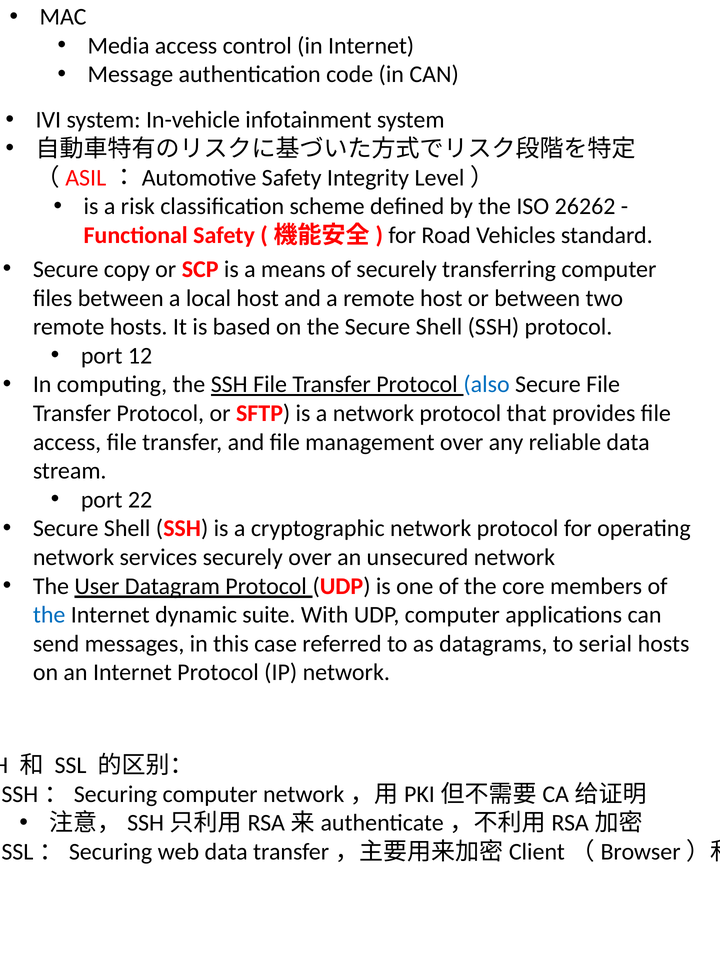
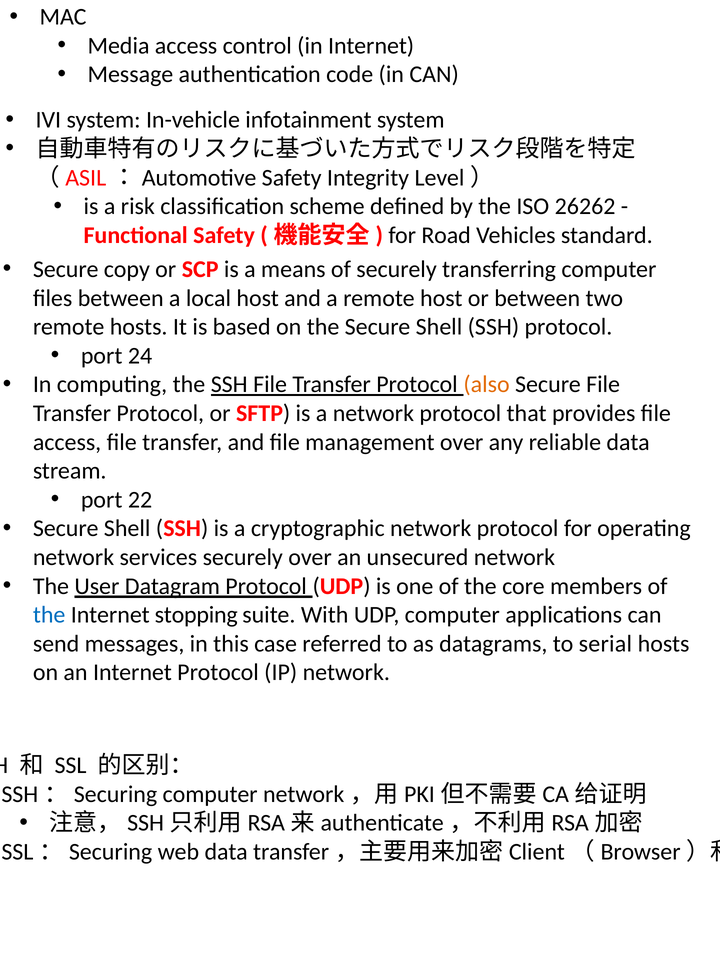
12: 12 -> 24
also colour: blue -> orange
dynamic: dynamic -> stopping
